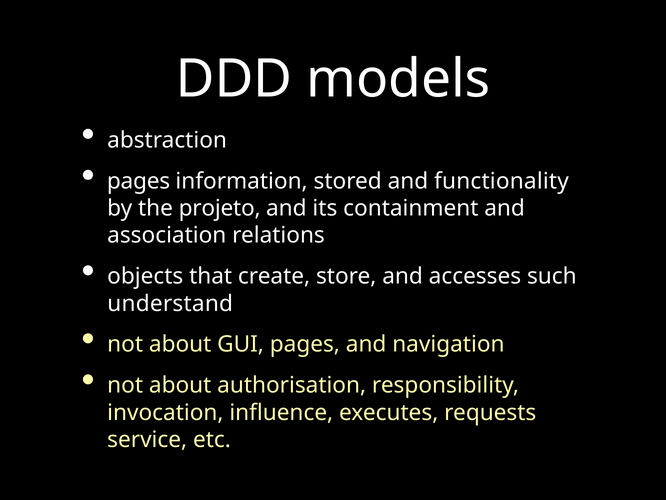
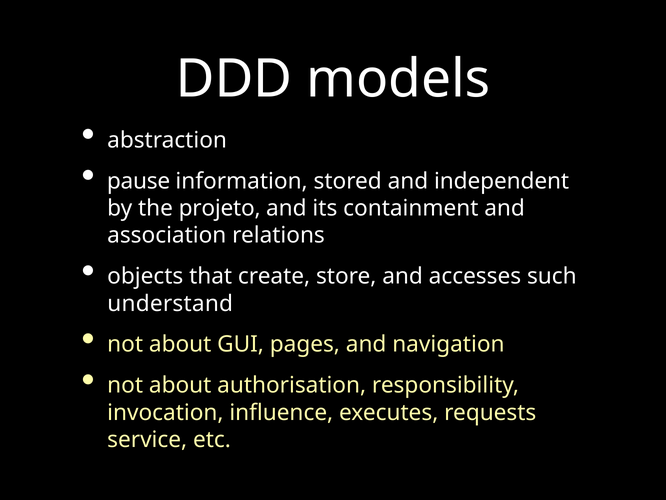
pages at (139, 181): pages -> pause
functionality: functionality -> independent
